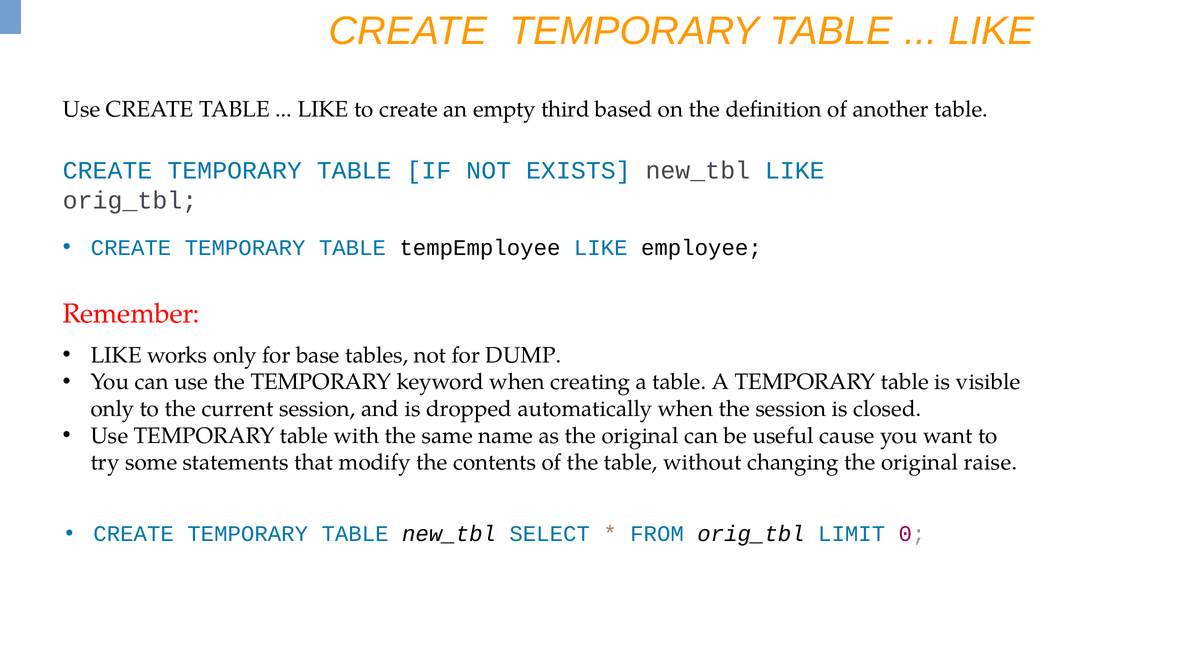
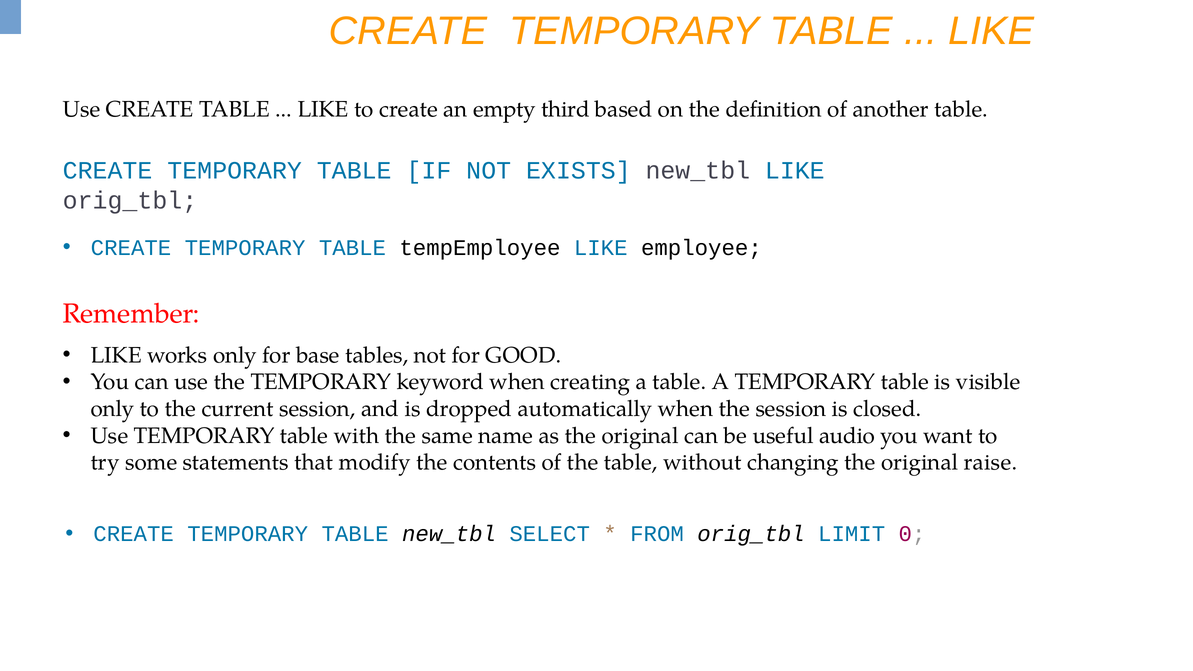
DUMP: DUMP -> GOOD
cause: cause -> audio
